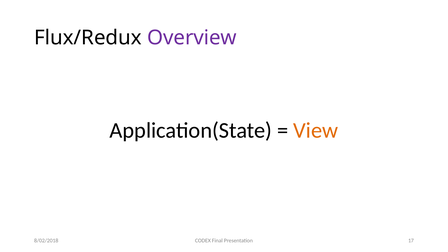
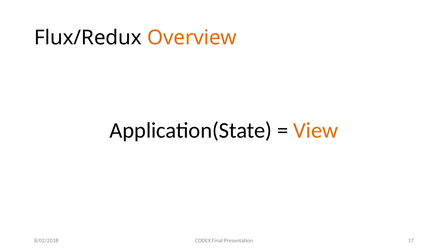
Overview colour: purple -> orange
